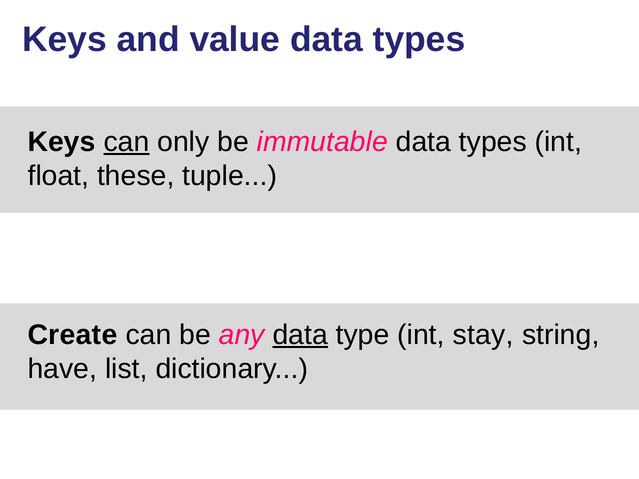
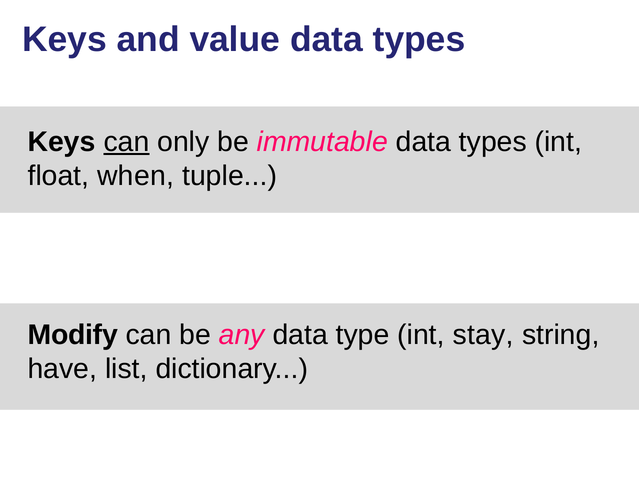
these: these -> when
Create: Create -> Modify
data at (300, 335) underline: present -> none
